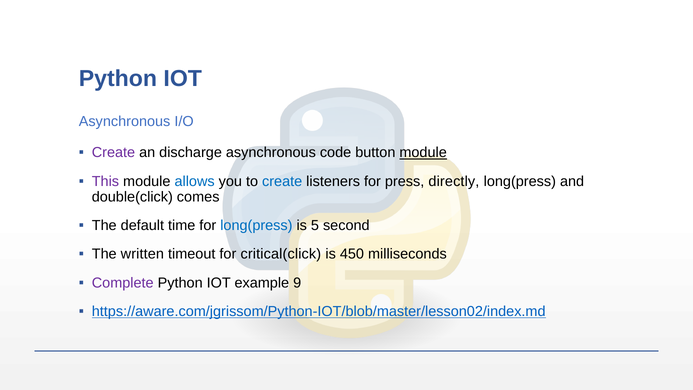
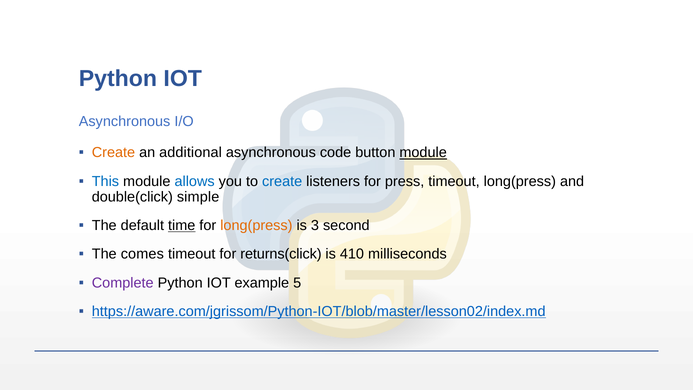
Create at (113, 153) colour: purple -> orange
discharge: discharge -> additional
This colour: purple -> blue
press directly: directly -> timeout
comes: comes -> simple
time underline: none -> present
long(press at (256, 225) colour: blue -> orange
5: 5 -> 3
written: written -> comes
critical(click: critical(click -> returns(click
450: 450 -> 410
9: 9 -> 5
